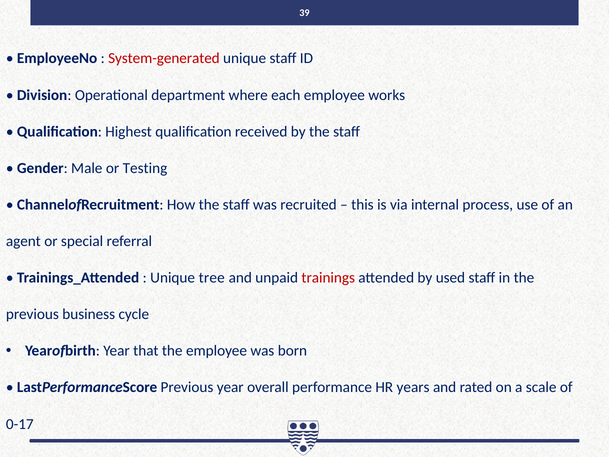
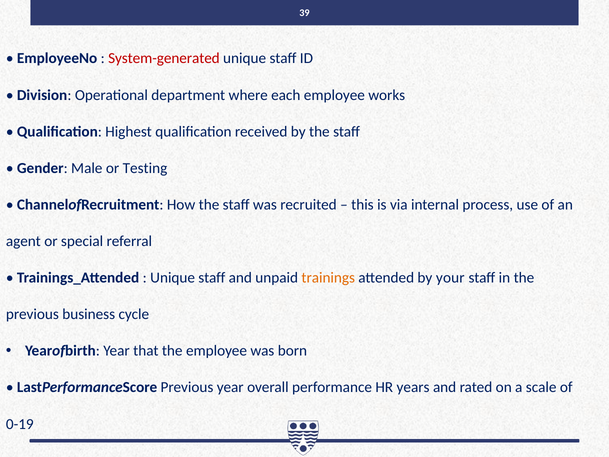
tree at (212, 278): tree -> staff
trainings colour: red -> orange
used: used -> your
0-17: 0-17 -> 0-19
